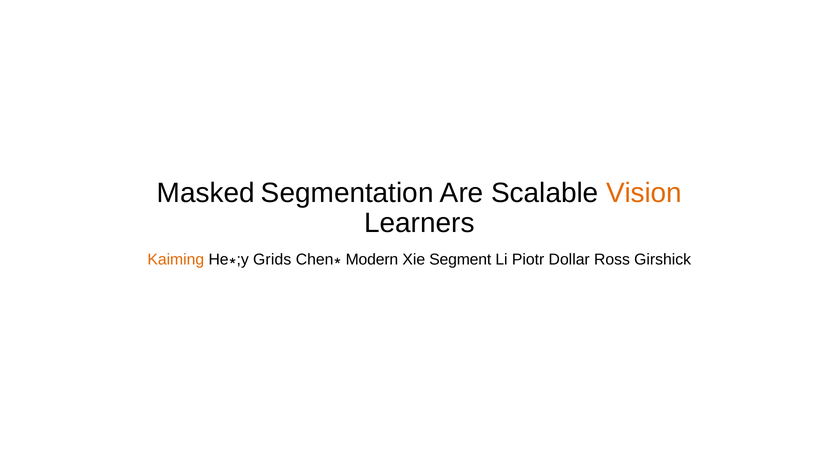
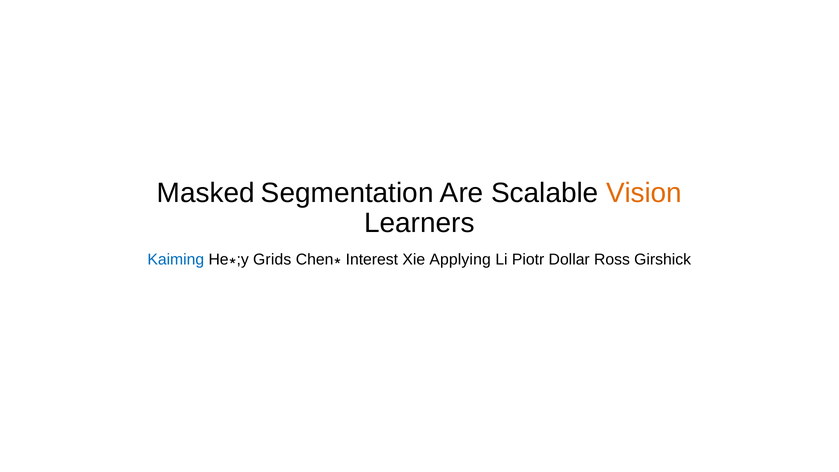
Kaiming colour: orange -> blue
Modern: Modern -> Interest
Segment: Segment -> Applying
